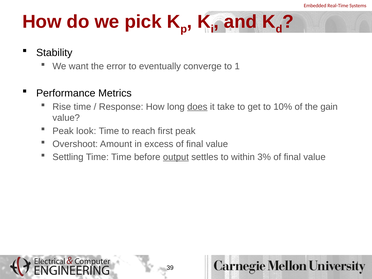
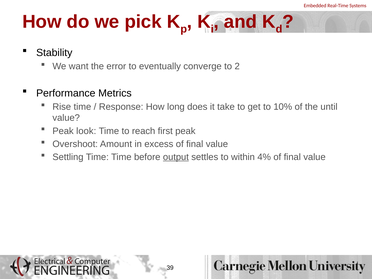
1: 1 -> 2
does underline: present -> none
gain: gain -> until
3%: 3% -> 4%
